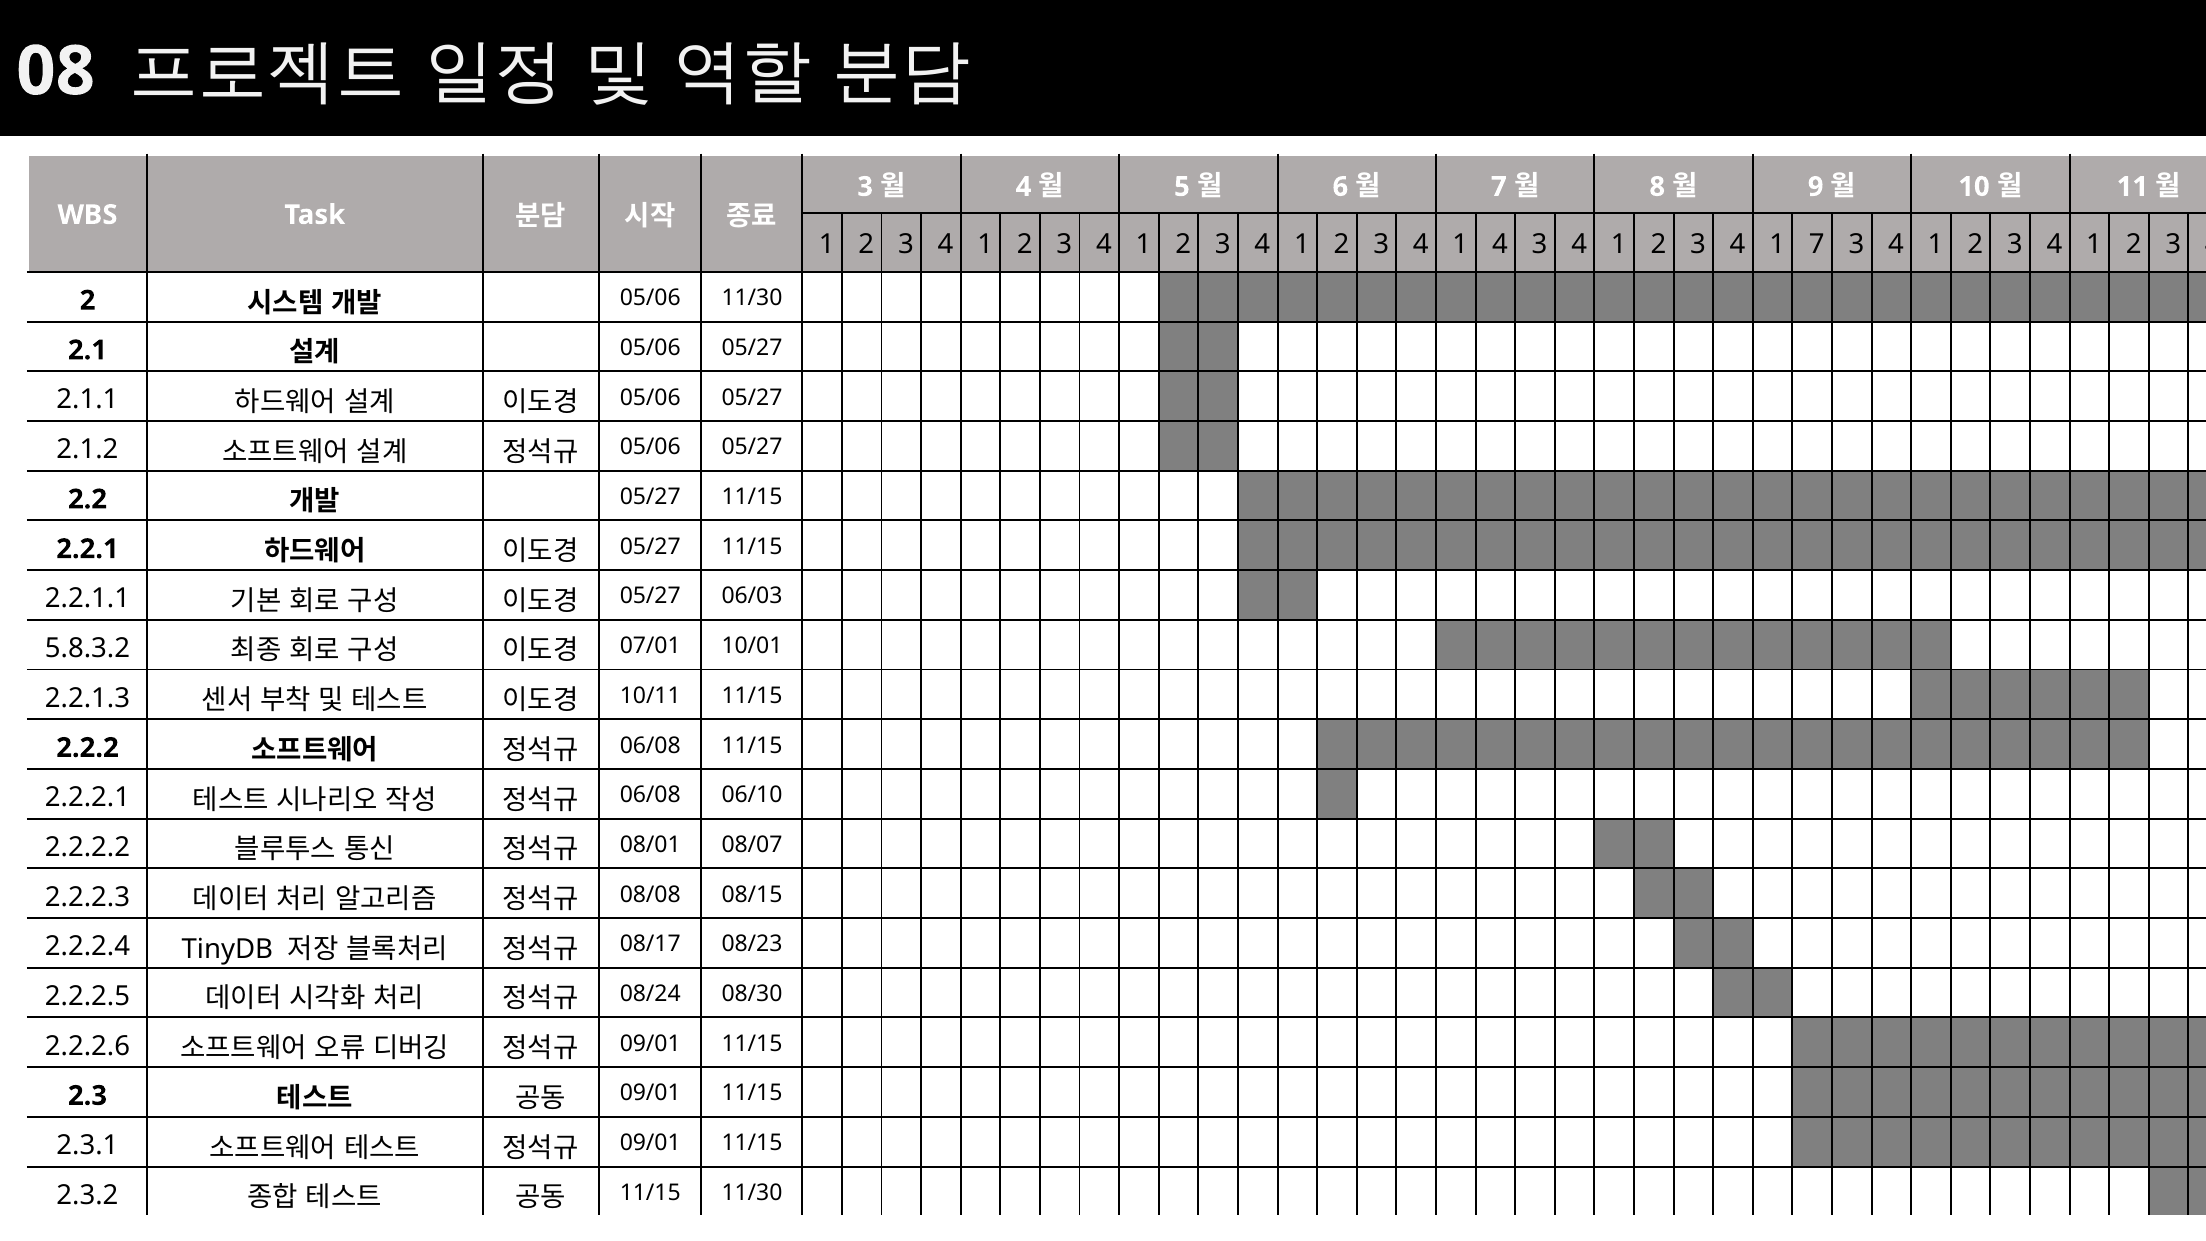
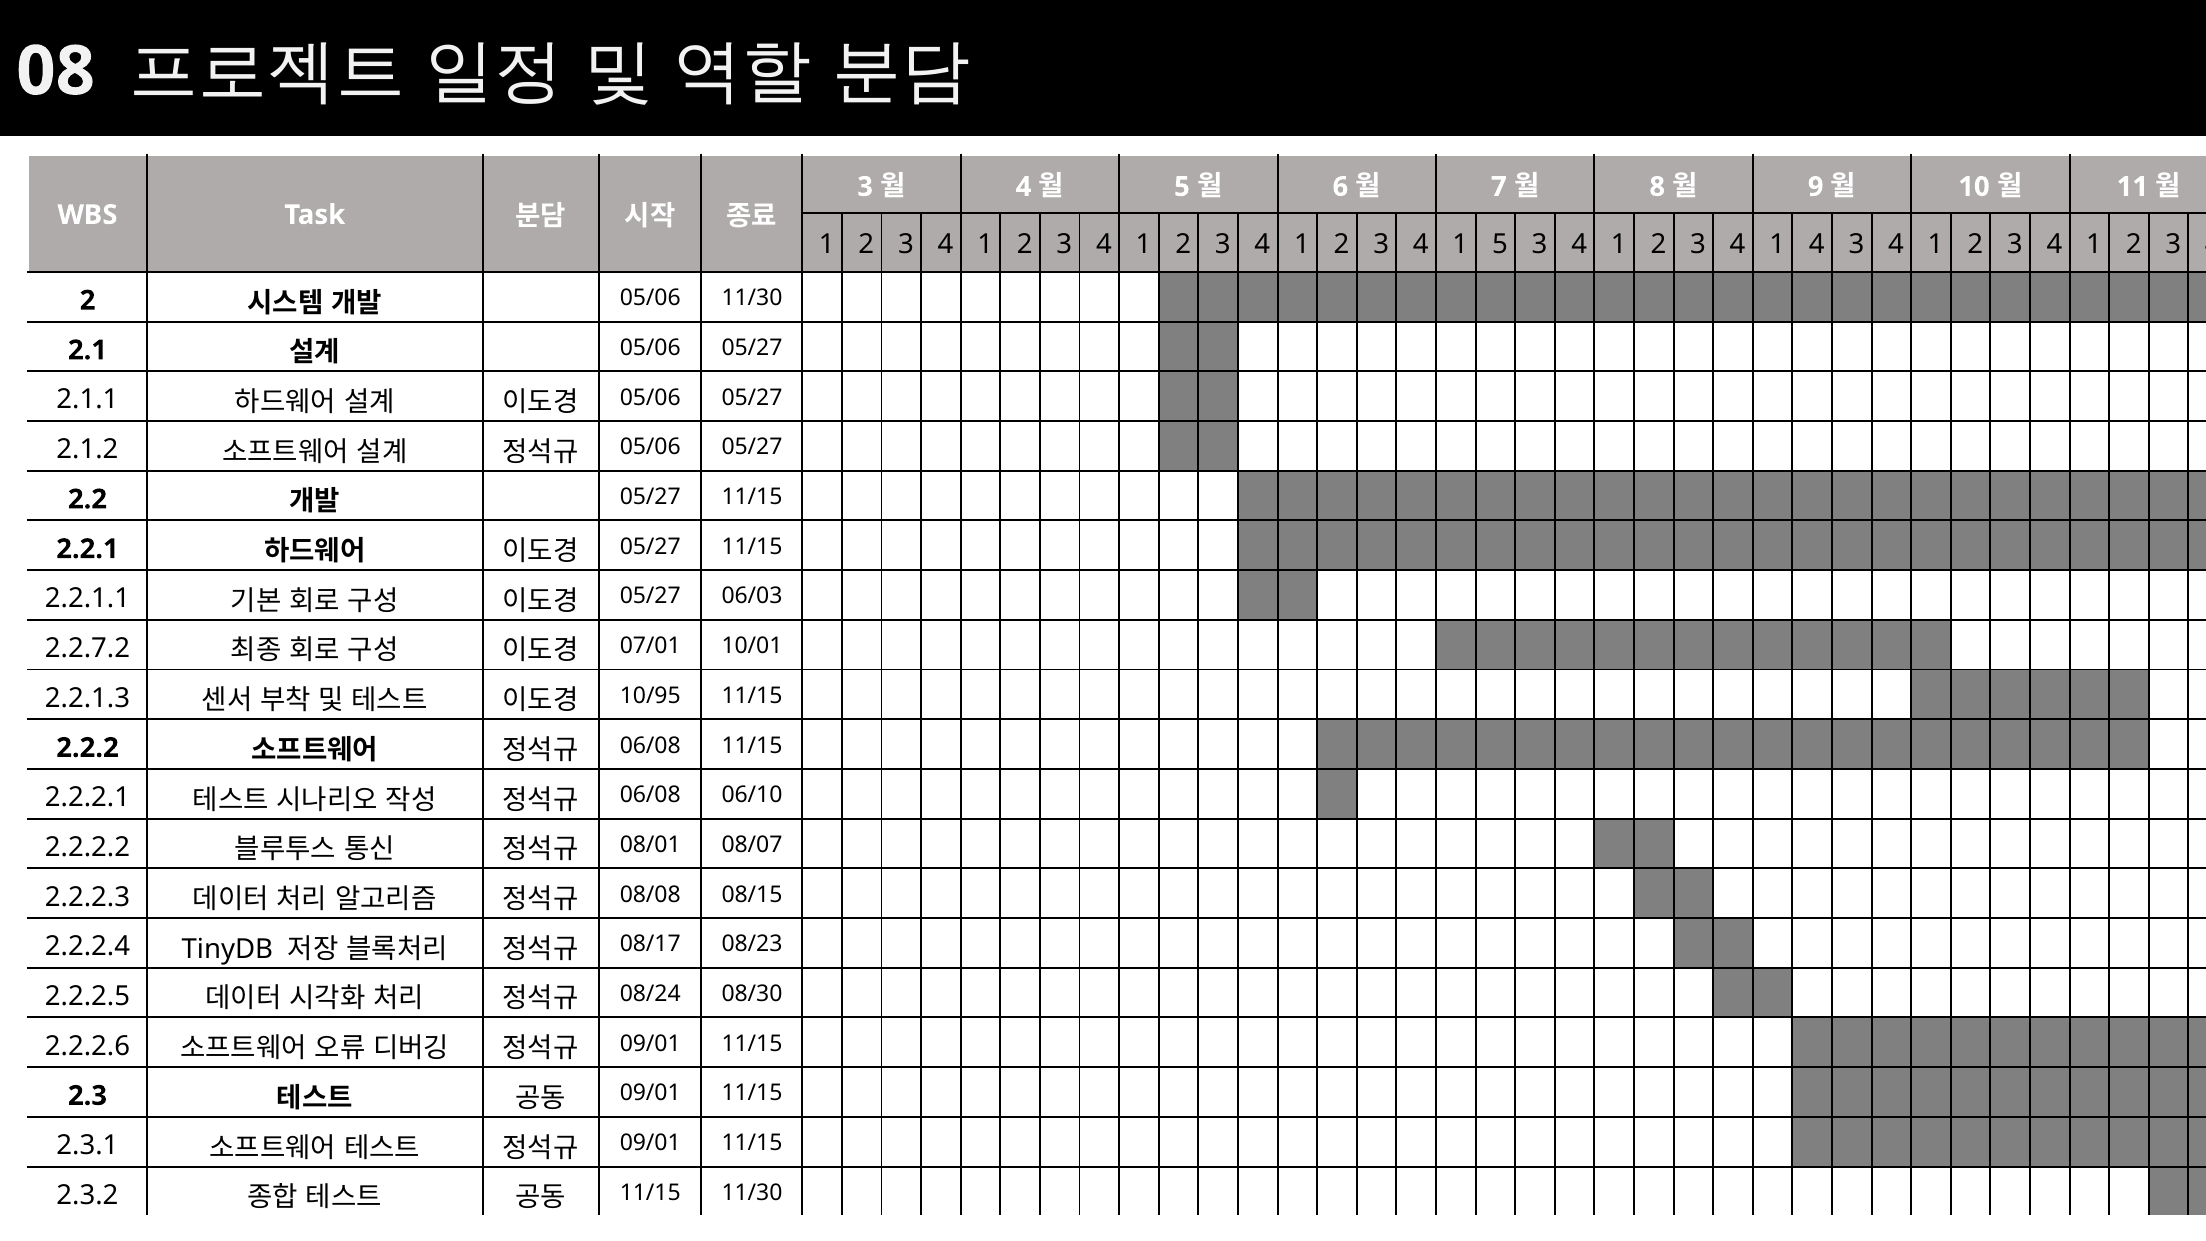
1 4: 4 -> 5
1 7: 7 -> 4
5.8.3.2: 5.8.3.2 -> 2.2.7.2
10/11: 10/11 -> 10/95
